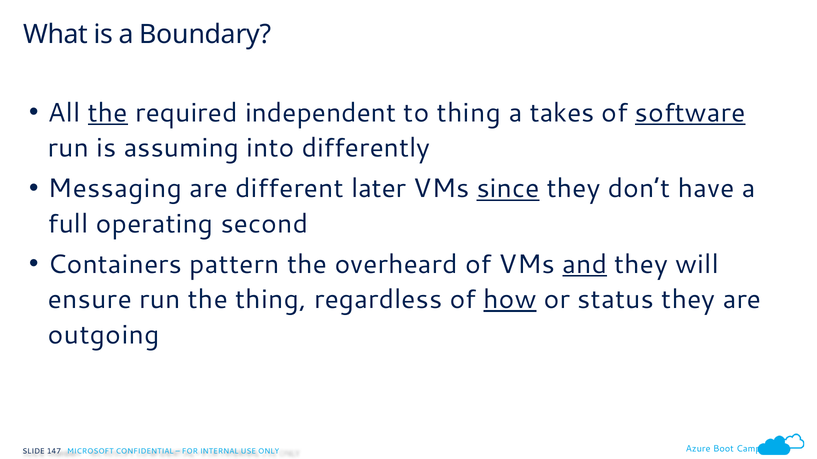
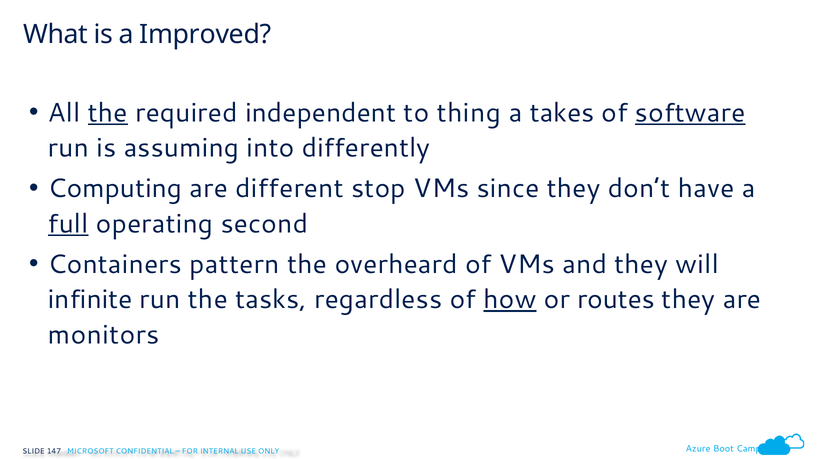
Boundary: Boundary -> Improved
Messaging: Messaging -> Computing
later: later -> stop
since underline: present -> none
full underline: none -> present
and underline: present -> none
ensure: ensure -> infinite
the thing: thing -> tasks
status: status -> routes
outgoing: outgoing -> monitors
